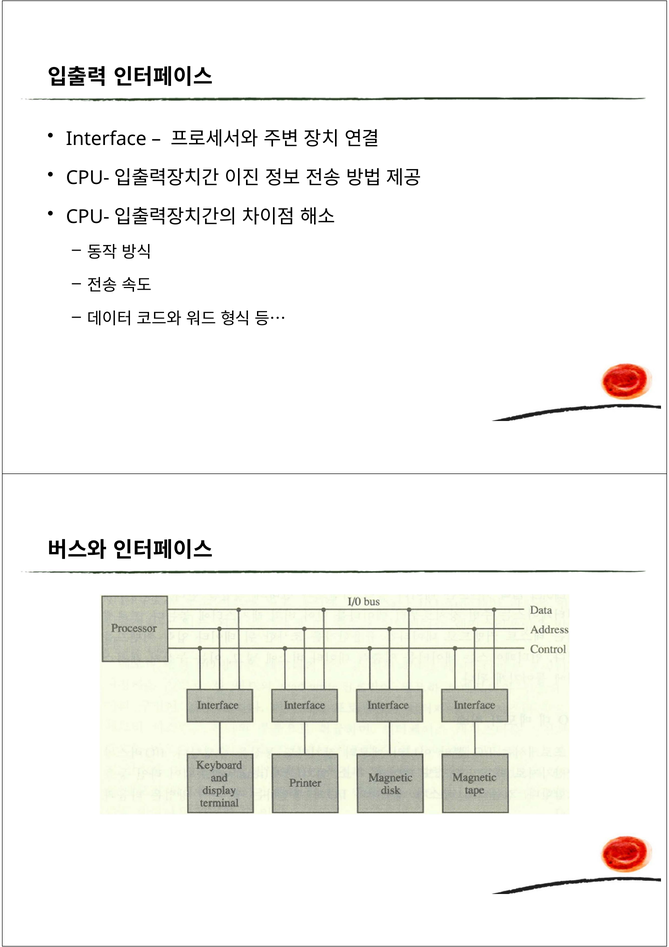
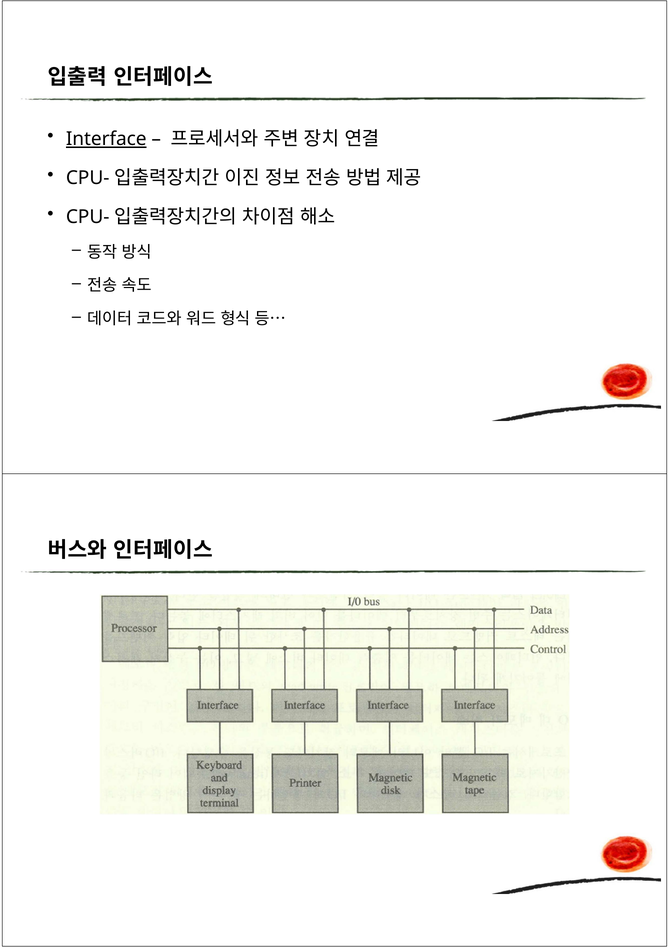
Interface underline: none -> present
